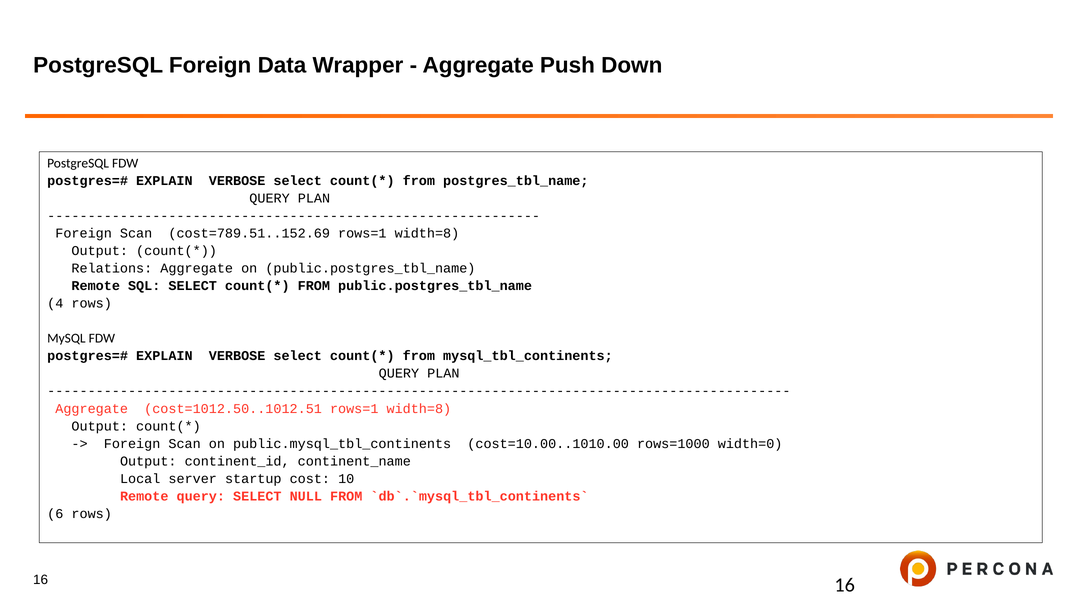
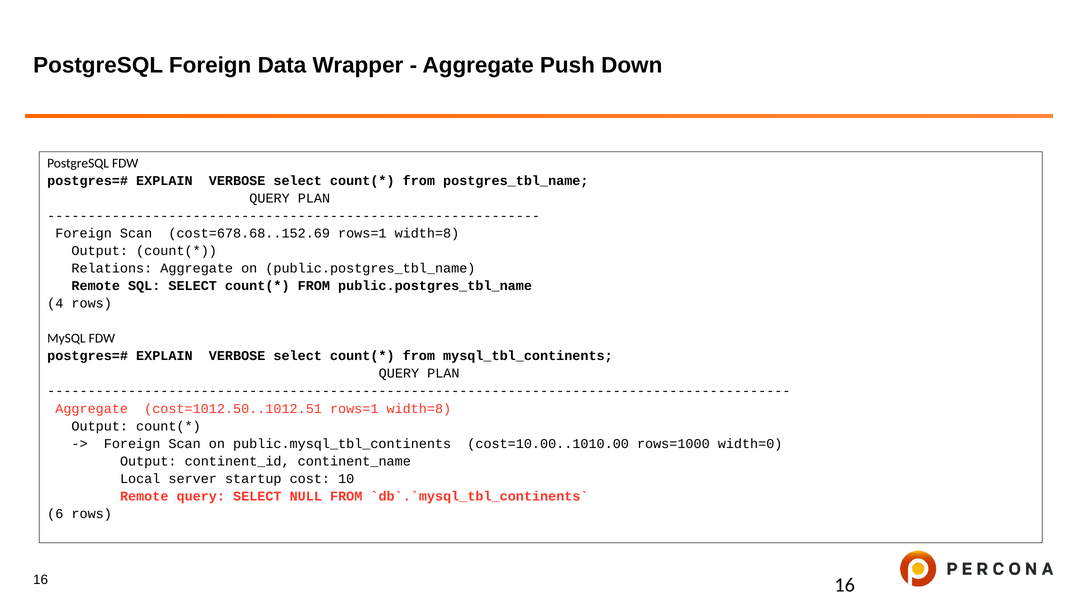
cost=789.51..152.69: cost=789.51..152.69 -> cost=678.68..152.69
